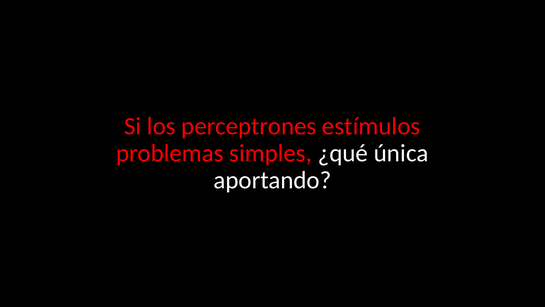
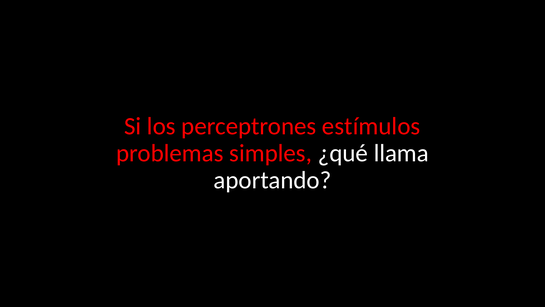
única: única -> llama
